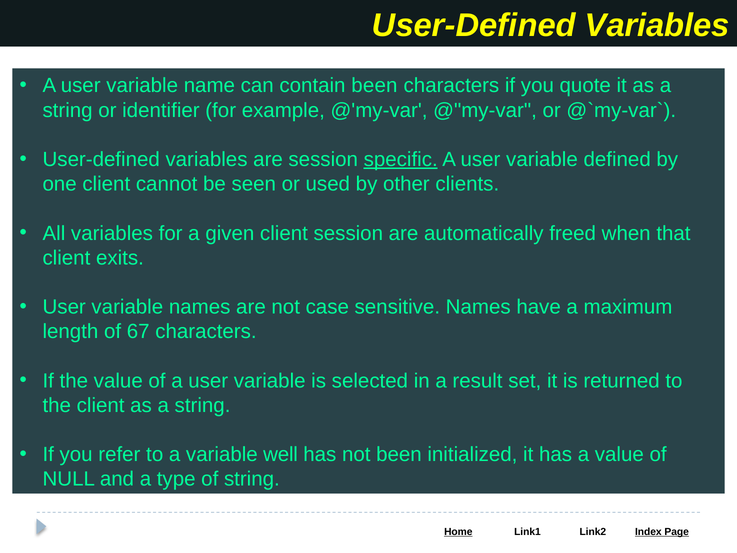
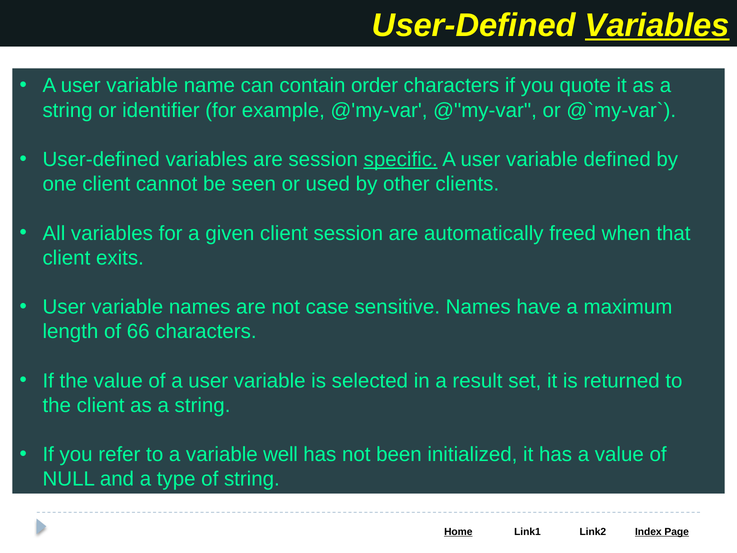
Variables at (657, 26) underline: none -> present
contain been: been -> order
67: 67 -> 66
